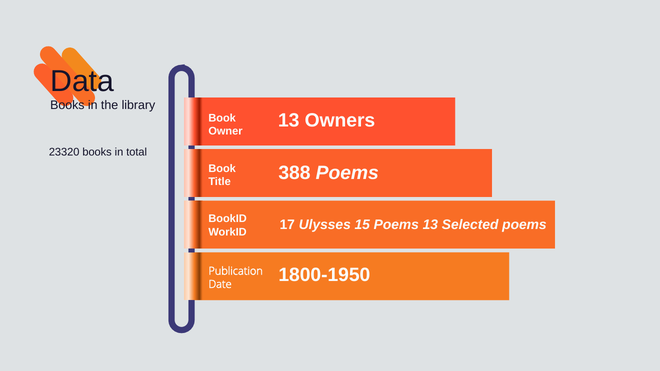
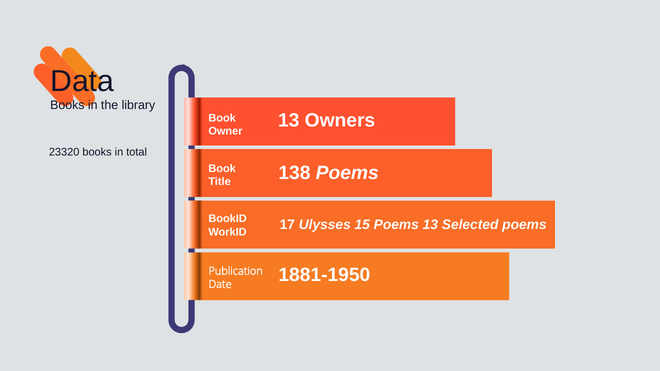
388: 388 -> 138
1800-1950: 1800-1950 -> 1881-1950
